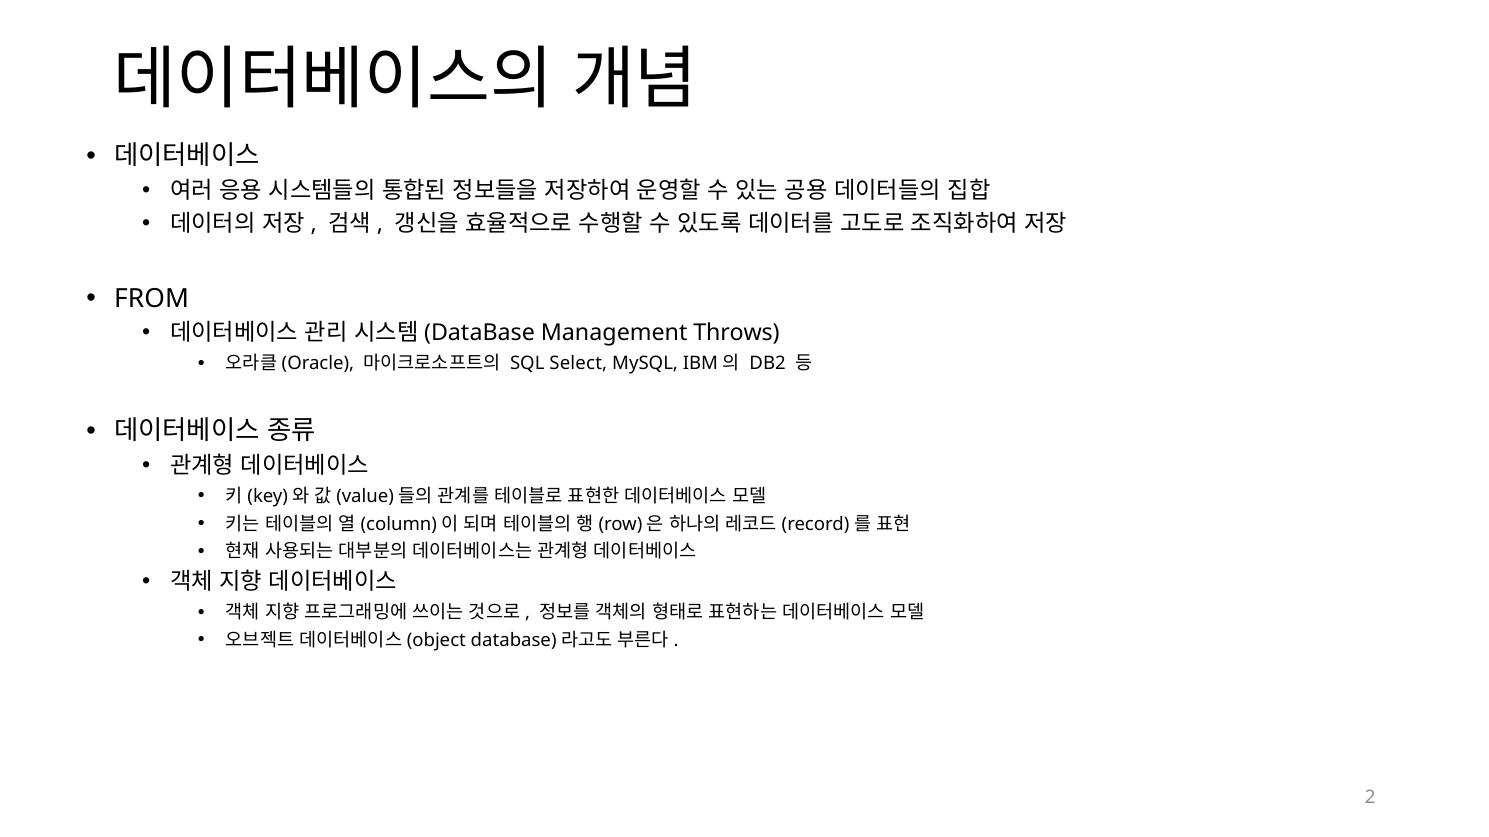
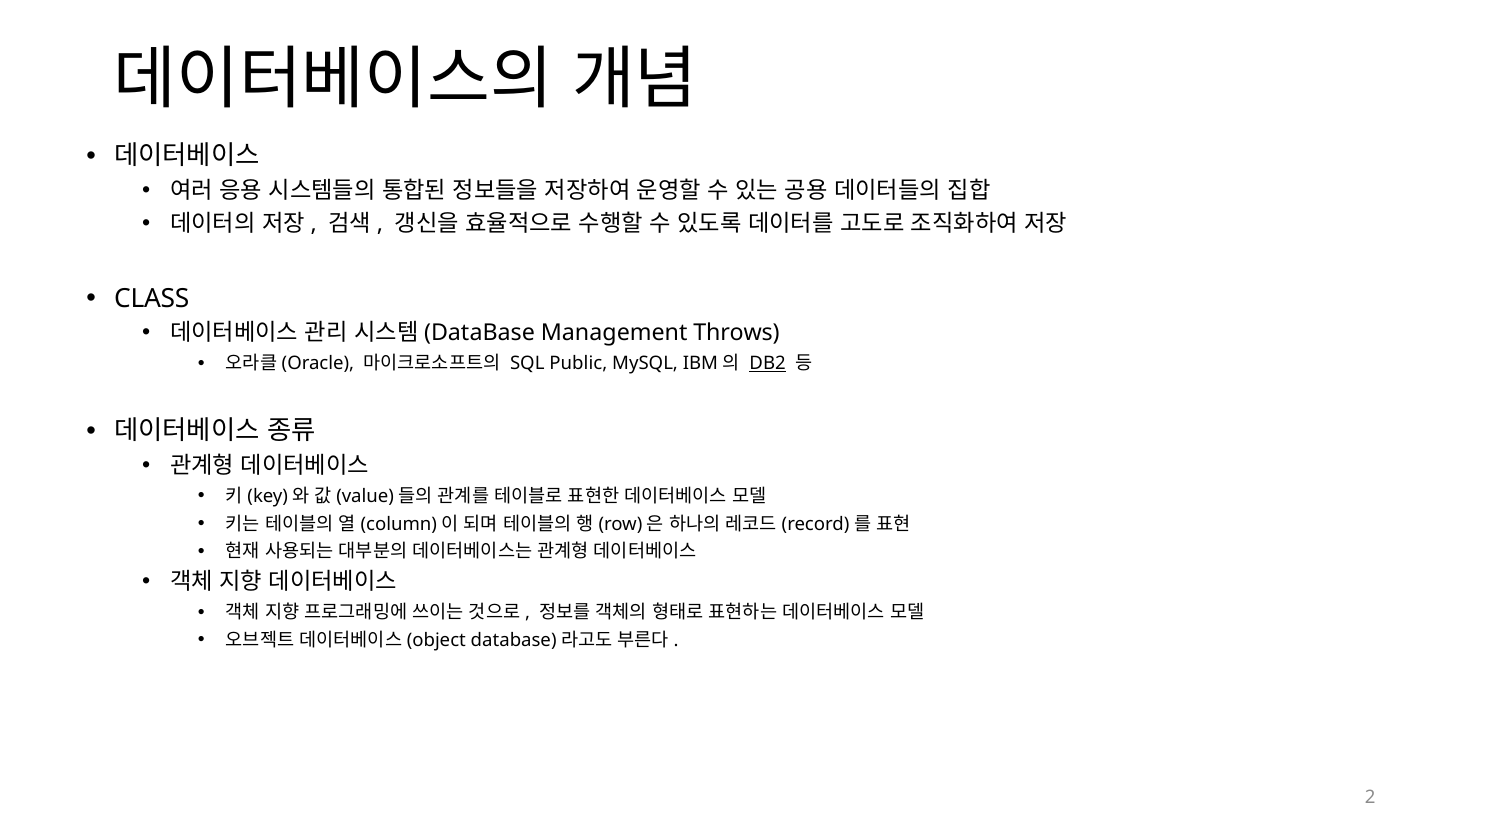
FROM: FROM -> CLASS
Select: Select -> Public
DB2 underline: none -> present
